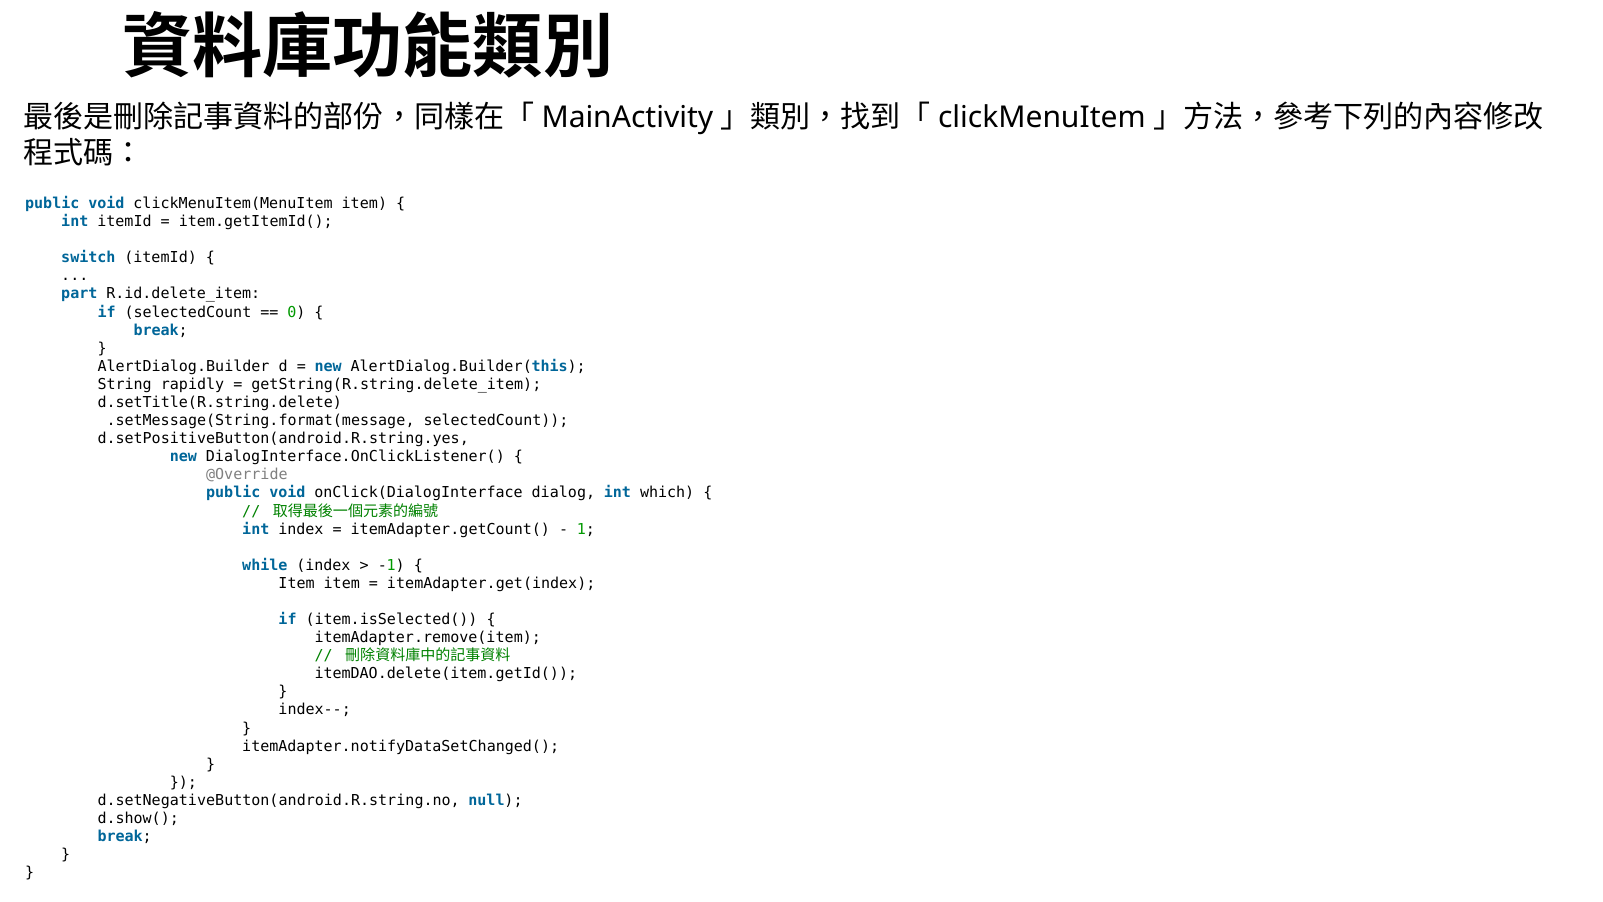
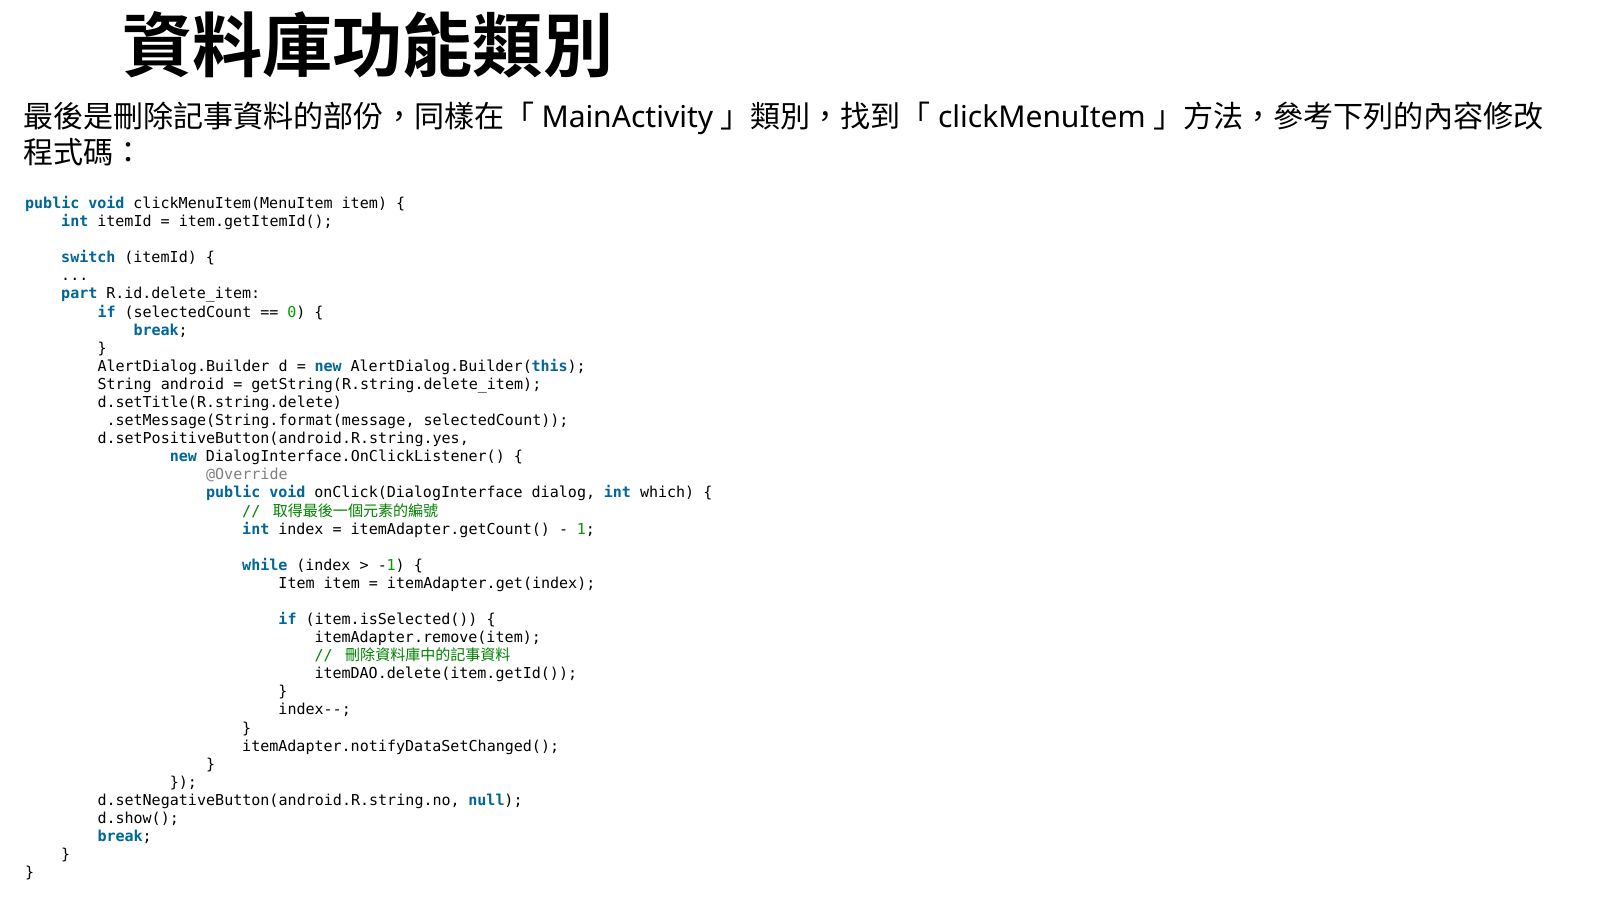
rapidly: rapidly -> android
